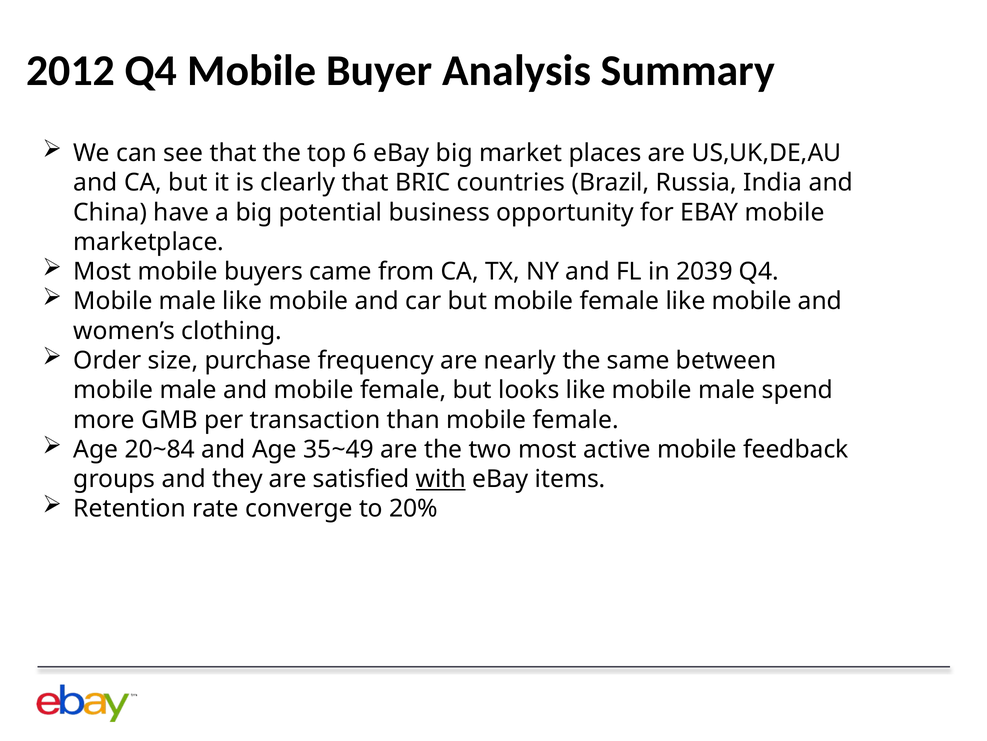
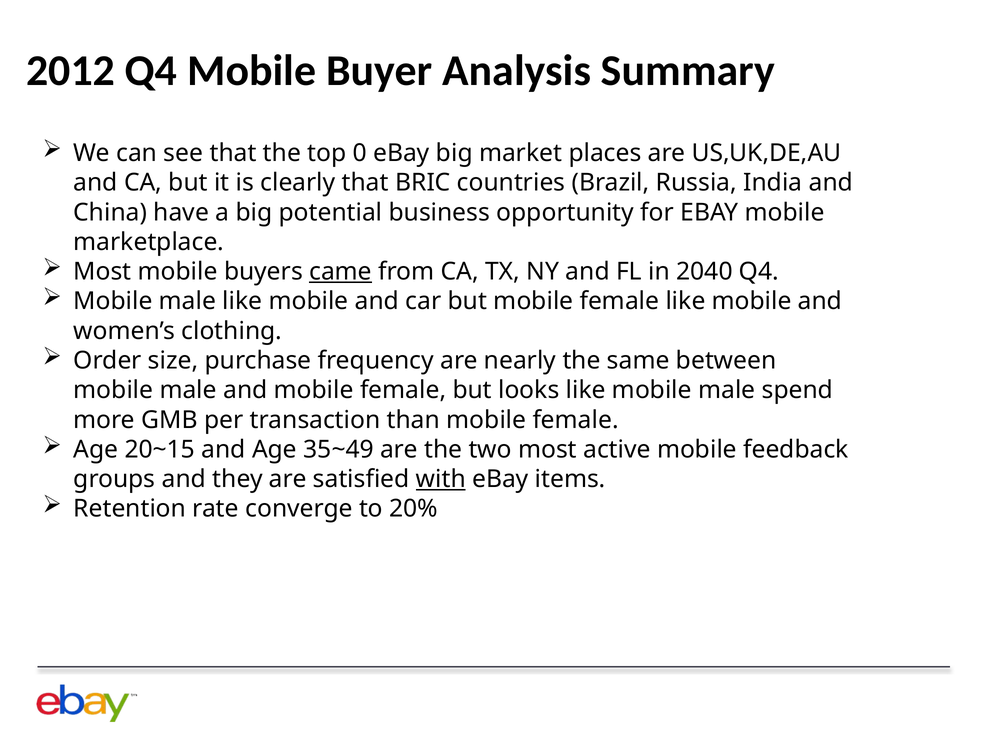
6: 6 -> 0
came underline: none -> present
2039: 2039 -> 2040
20~84: 20~84 -> 20~15
